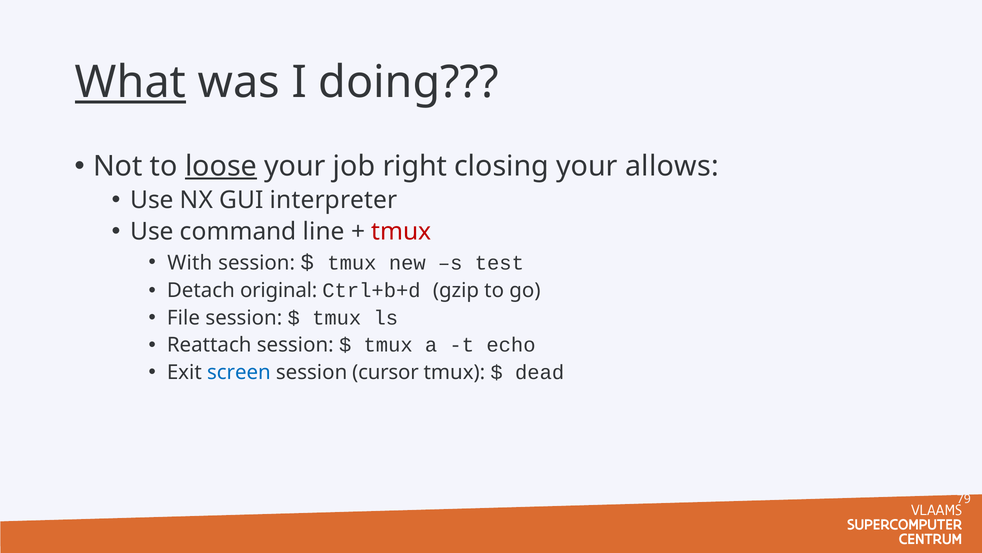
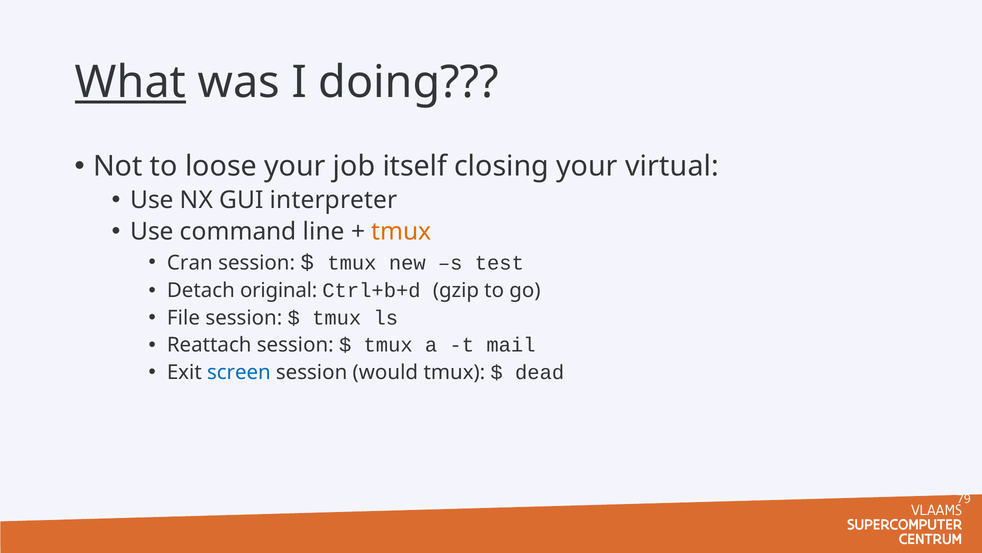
loose underline: present -> none
right: right -> itself
allows: allows -> virtual
tmux at (401, 231) colour: red -> orange
With: With -> Cran
echo: echo -> mail
cursor: cursor -> would
